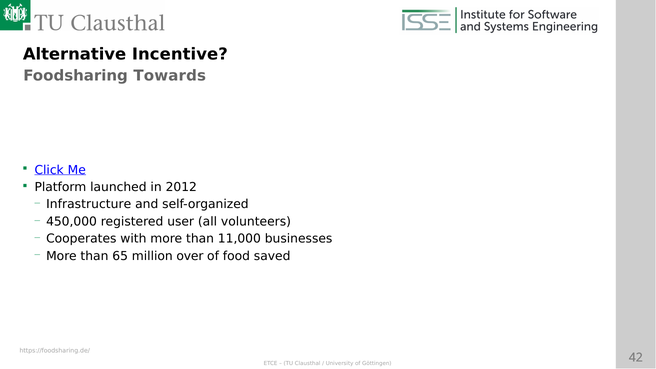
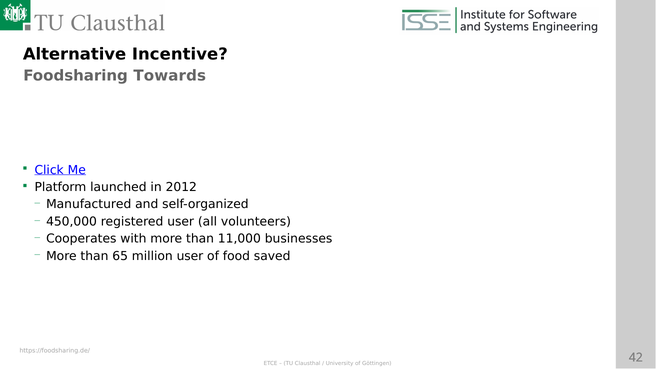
Infrastructure: Infrastructure -> Manufactured
million over: over -> user
